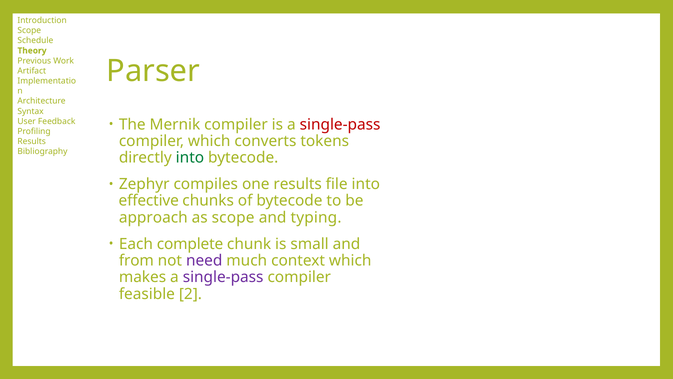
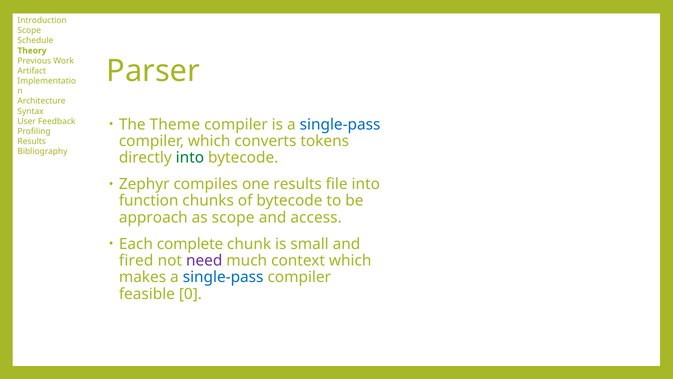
Mernik: Mernik -> Theme
single-pass at (340, 124) colour: red -> blue
effective: effective -> function
typing: typing -> access
from: from -> fired
single-pass at (223, 277) colour: purple -> blue
2: 2 -> 0
